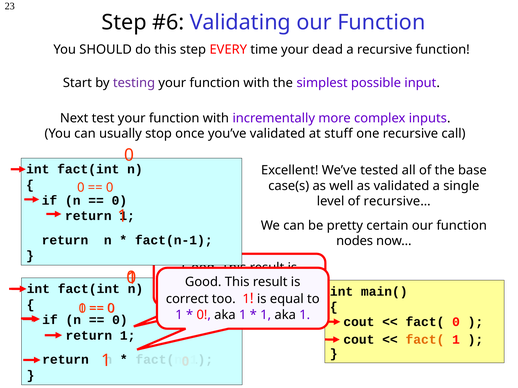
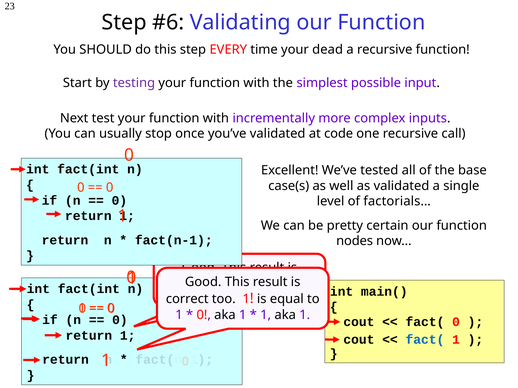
stuff: stuff -> code
recursive…: recursive… -> factorials…
fact( at (425, 340) colour: orange -> blue
